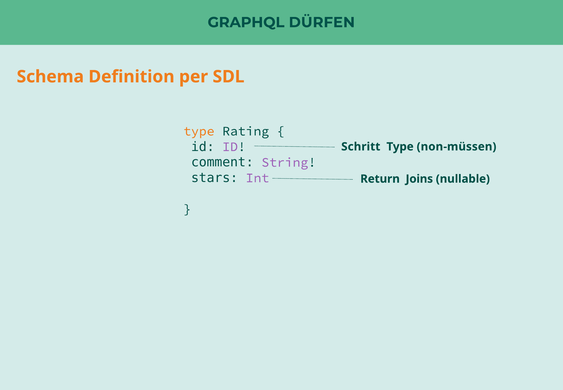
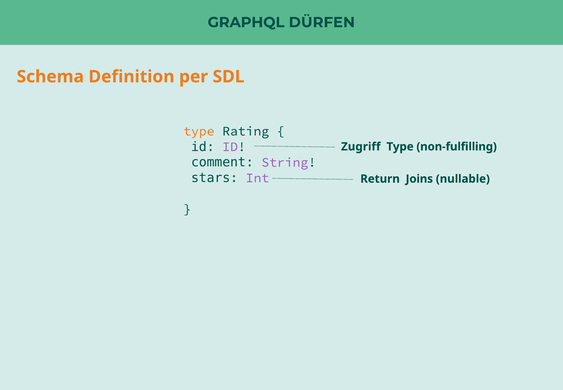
Schritt: Schritt -> Zugriff
non-müssen: non-müssen -> non-fulfilling
